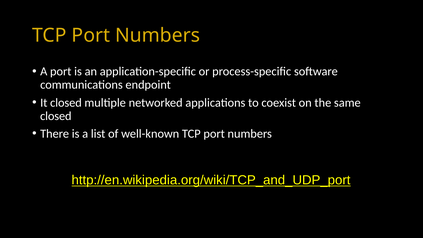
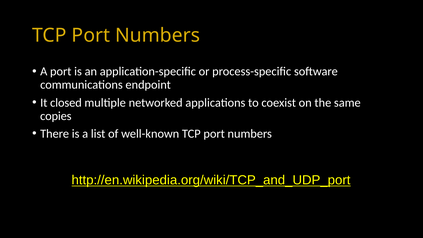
closed at (56, 116): closed -> copies
